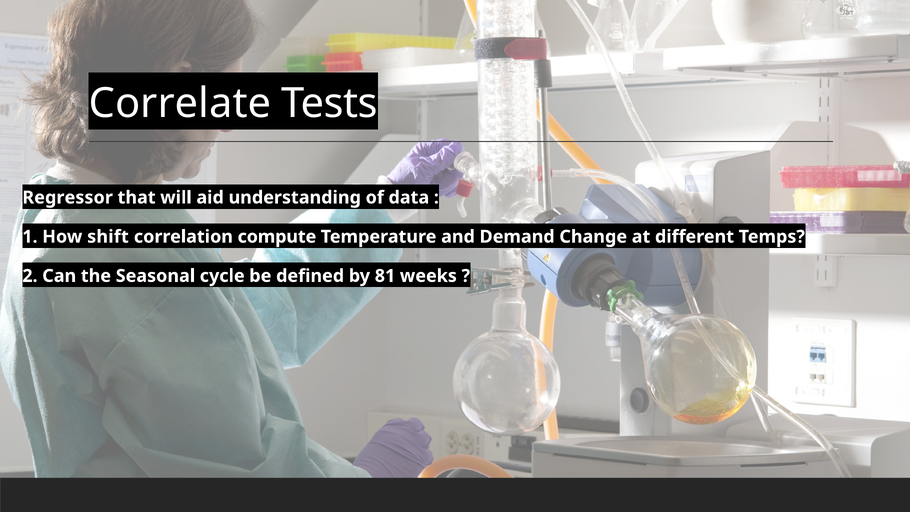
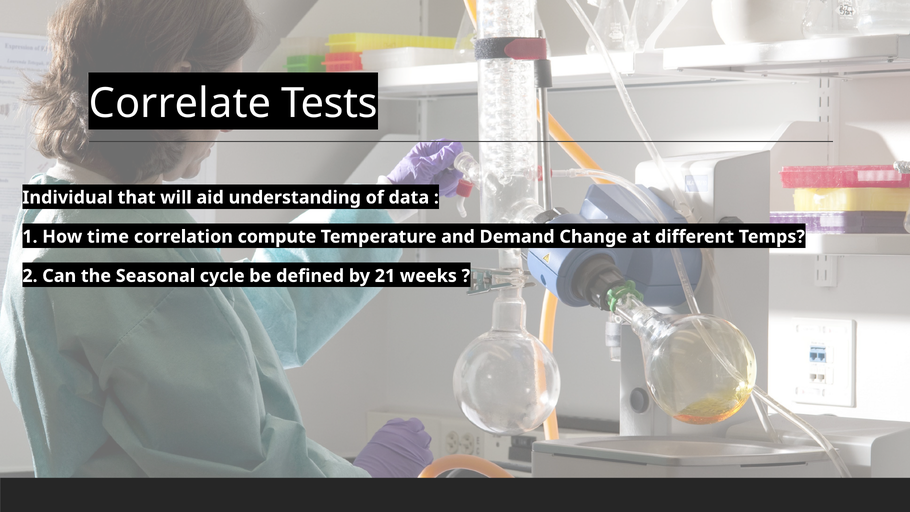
Regressor: Regressor -> Individual
shift: shift -> time
81: 81 -> 21
